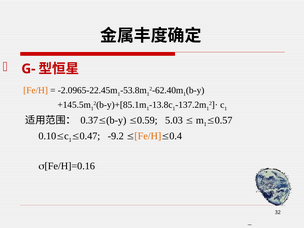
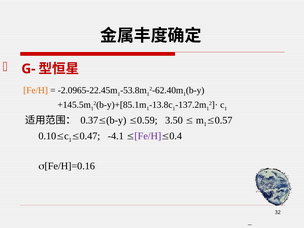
5.03: 5.03 -> 3.50
-9.2: -9.2 -> -4.1
Fe/H at (148, 136) colour: orange -> purple
